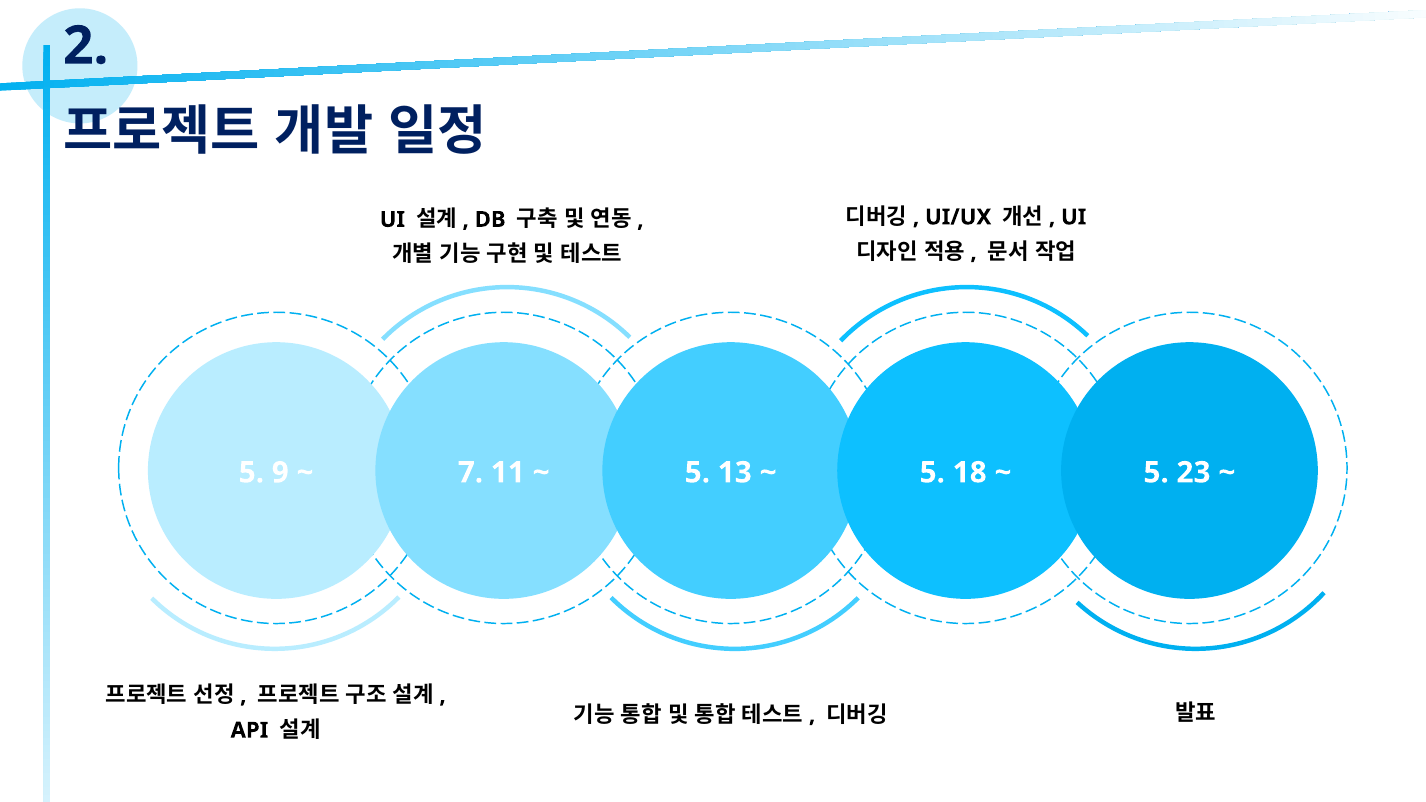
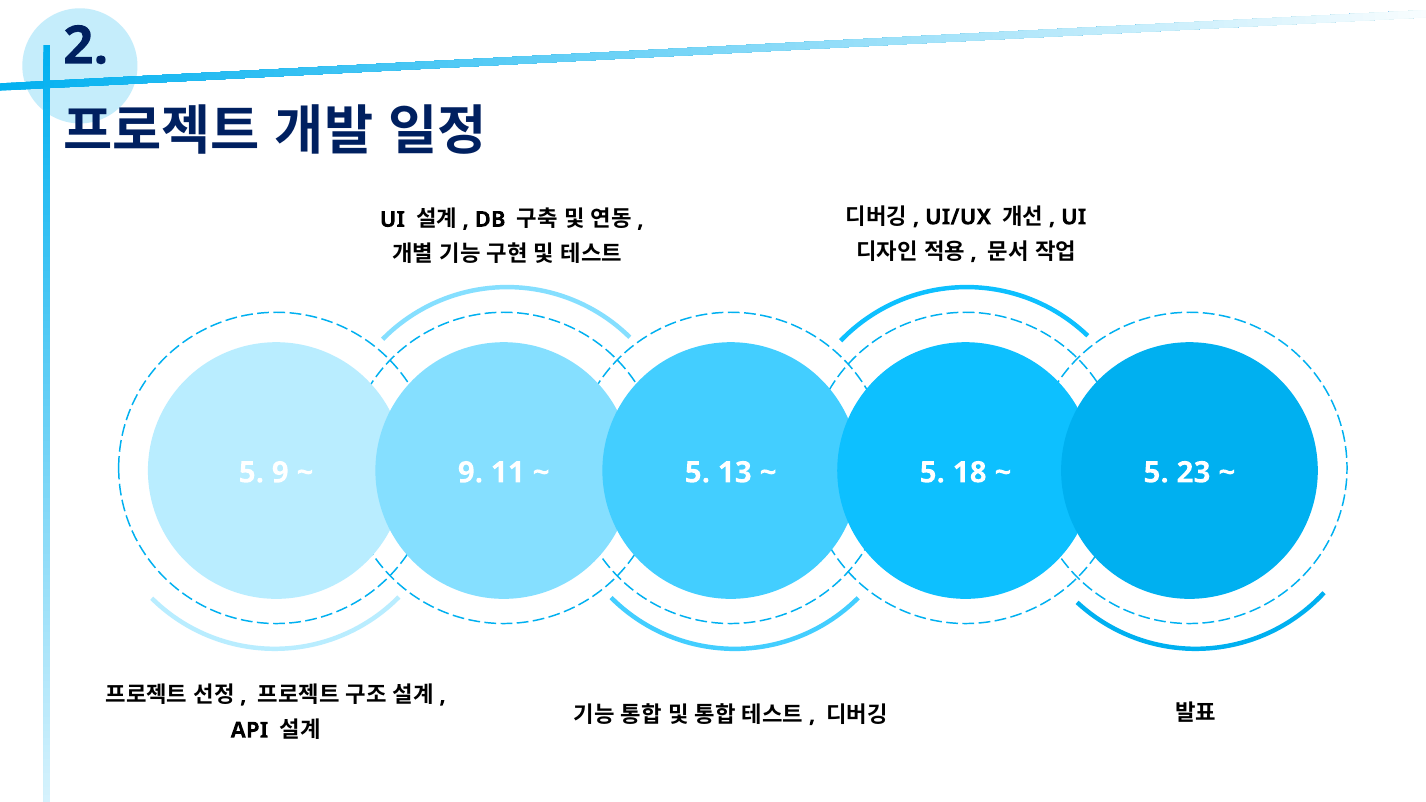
7 at (470, 473): 7 -> 9
